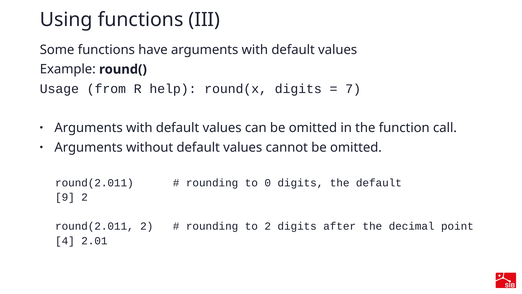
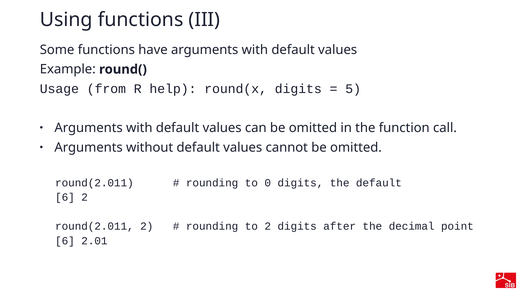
7: 7 -> 5
9 at (65, 197): 9 -> 6
4 at (65, 240): 4 -> 6
